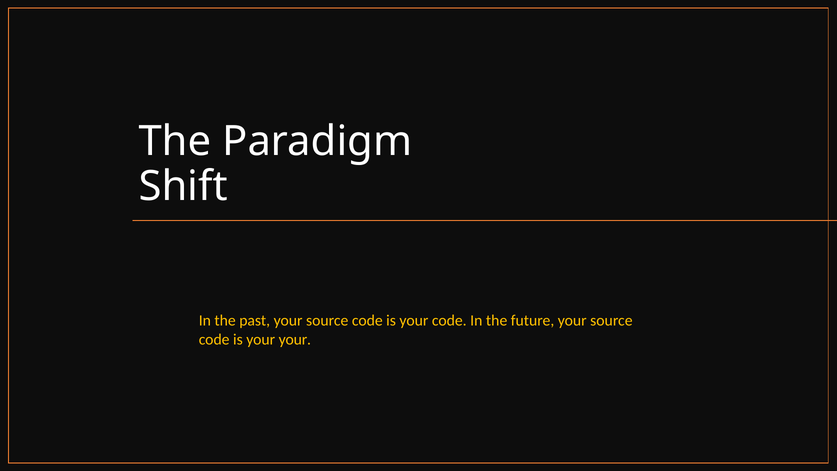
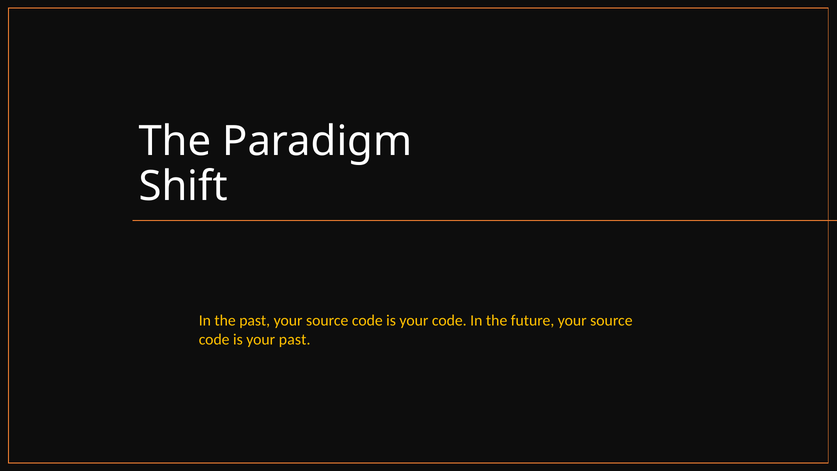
your your: your -> past
